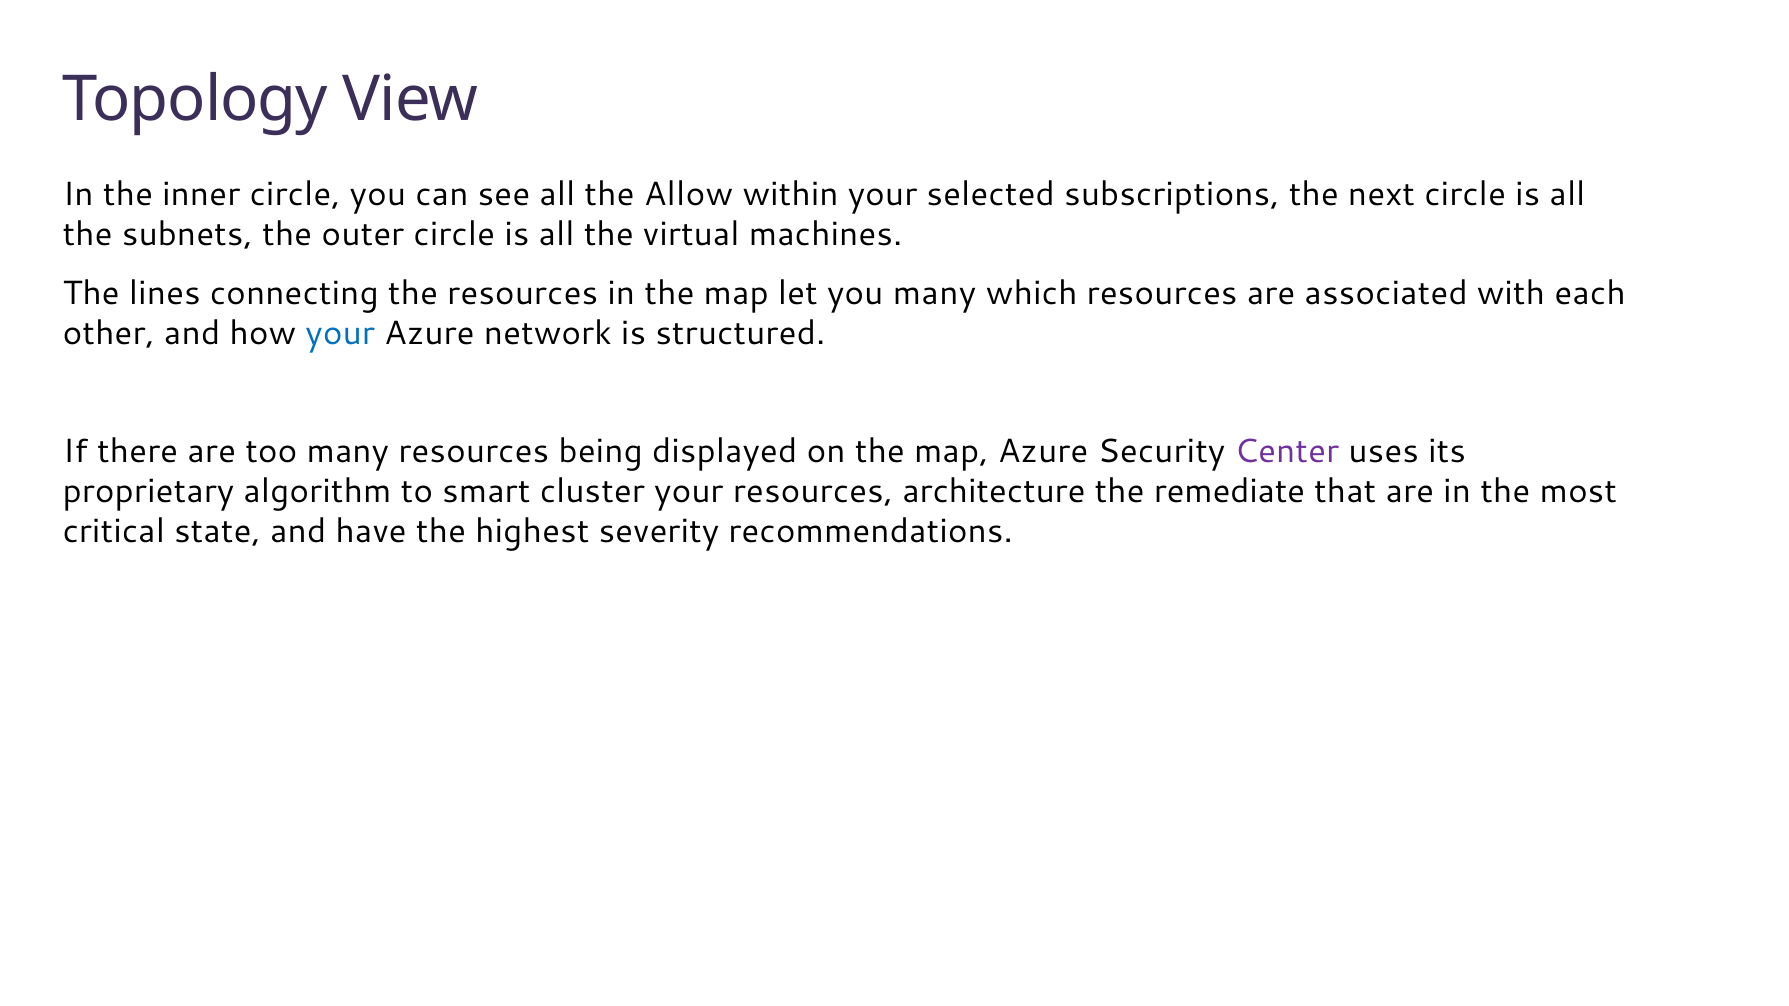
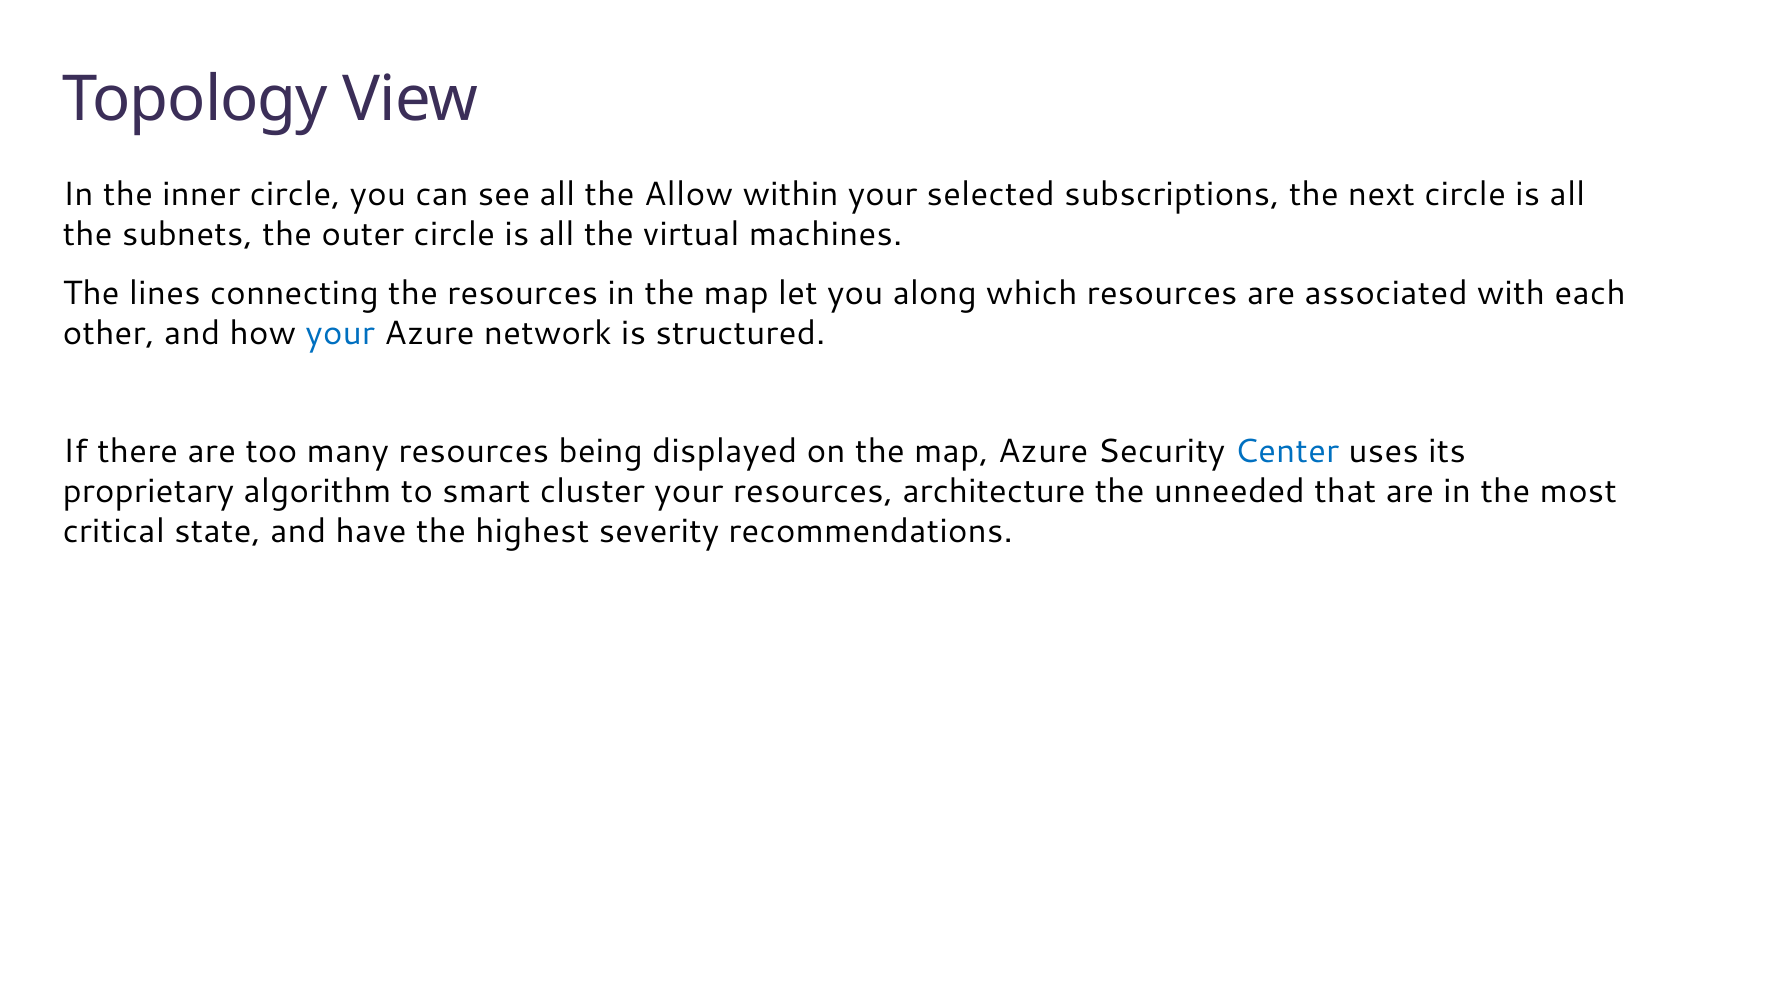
you many: many -> along
Center colour: purple -> blue
remediate: remediate -> unneeded
